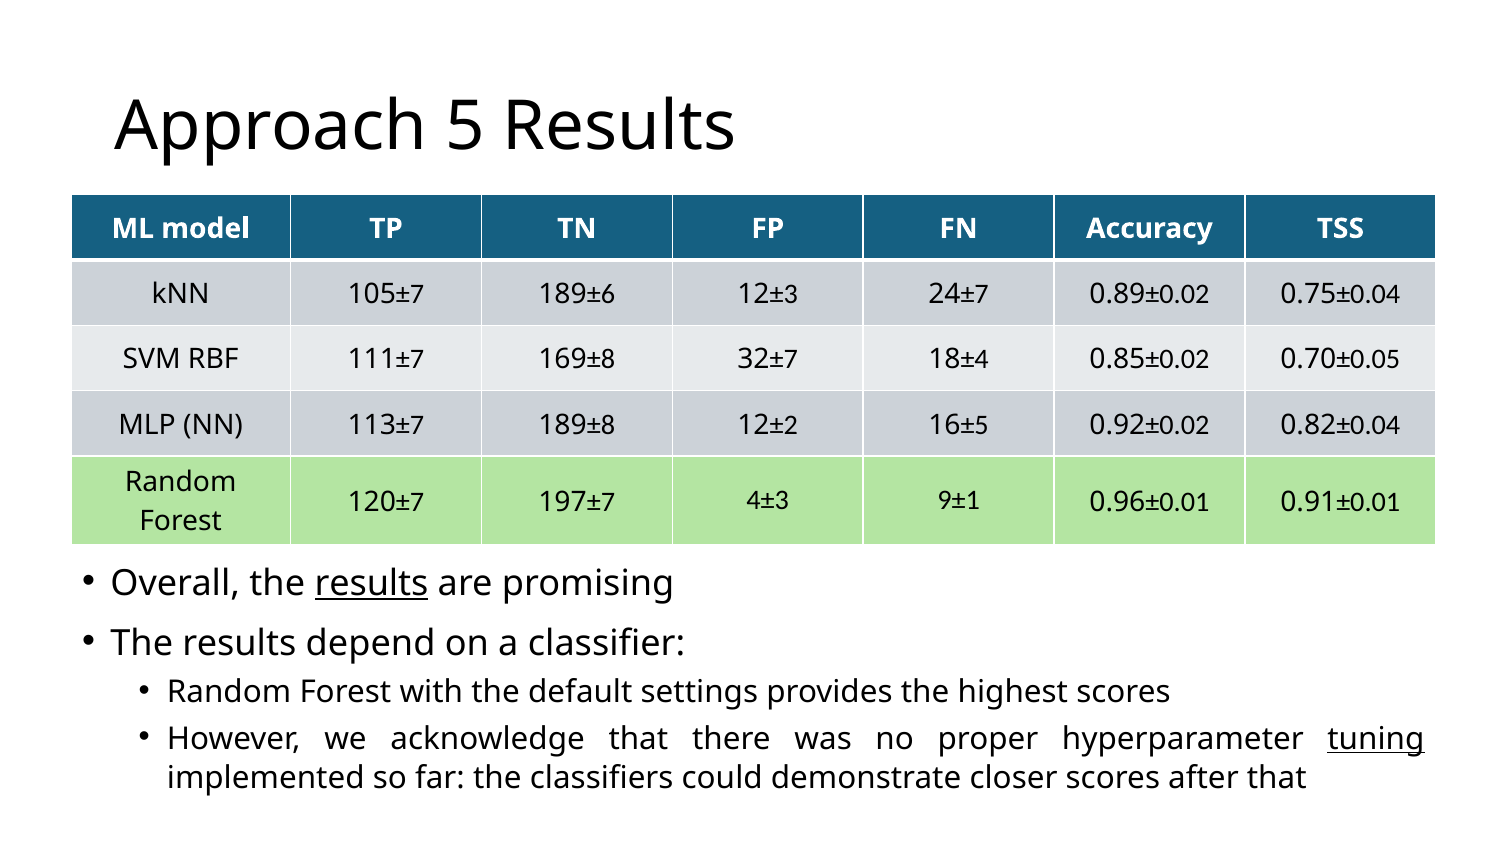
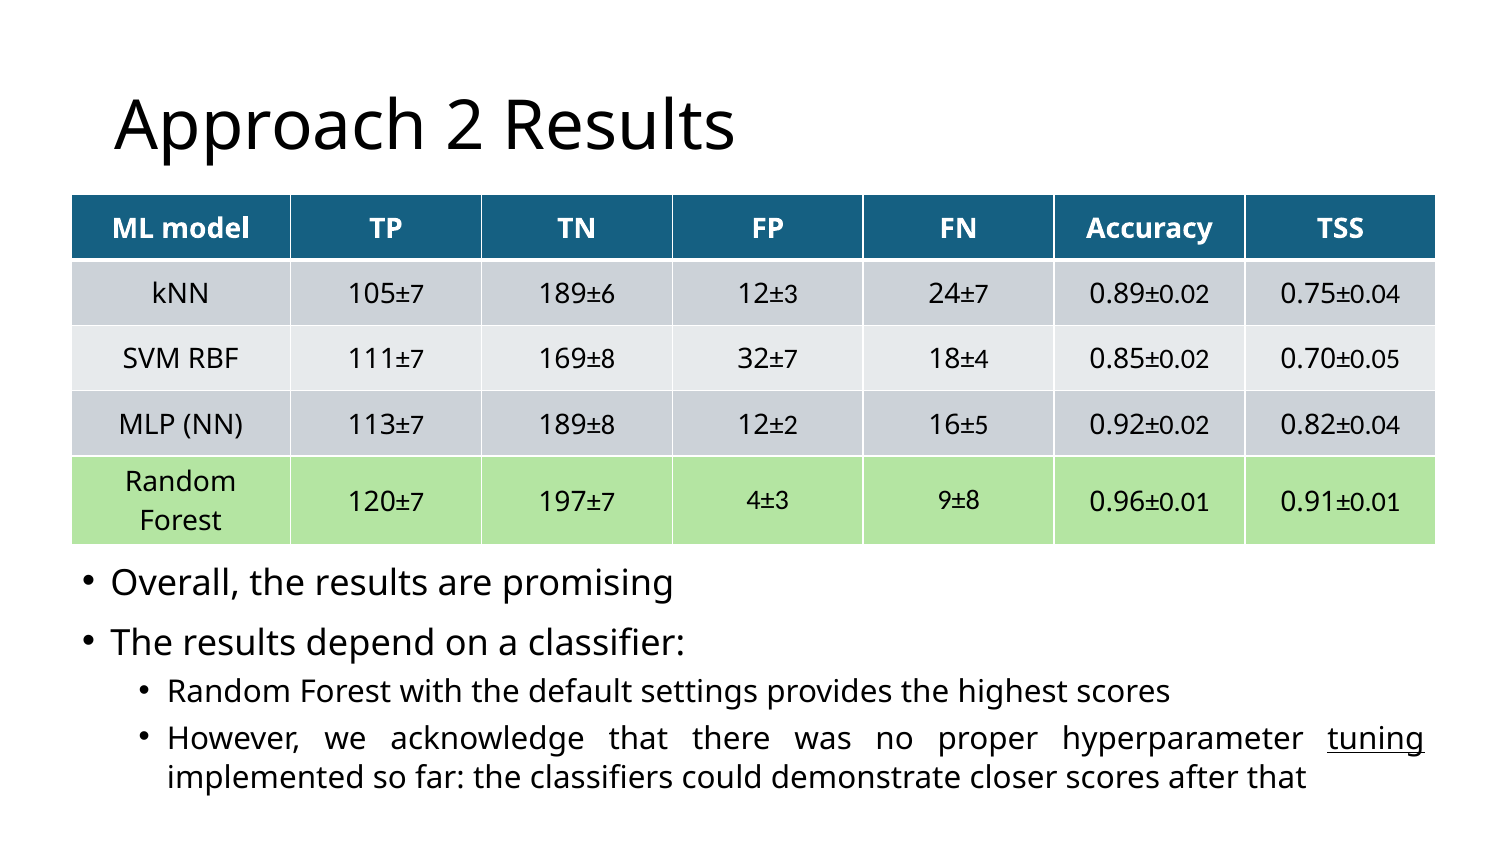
5: 5 -> 2
9±1: 9±1 -> 9±8
results at (371, 584) underline: present -> none
